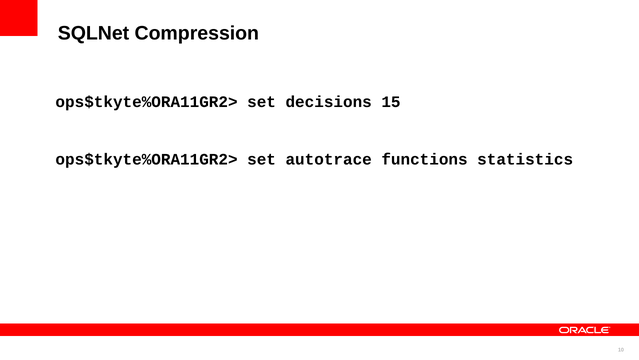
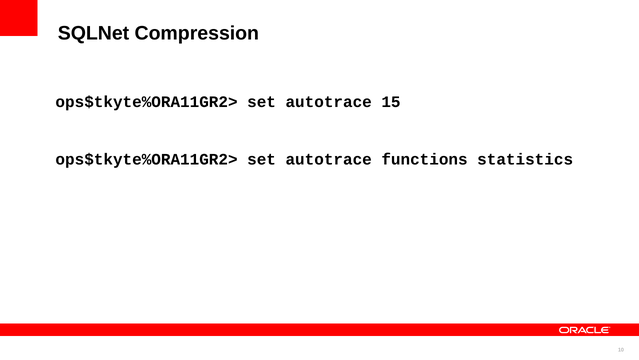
decisions at (329, 102): decisions -> autotrace
